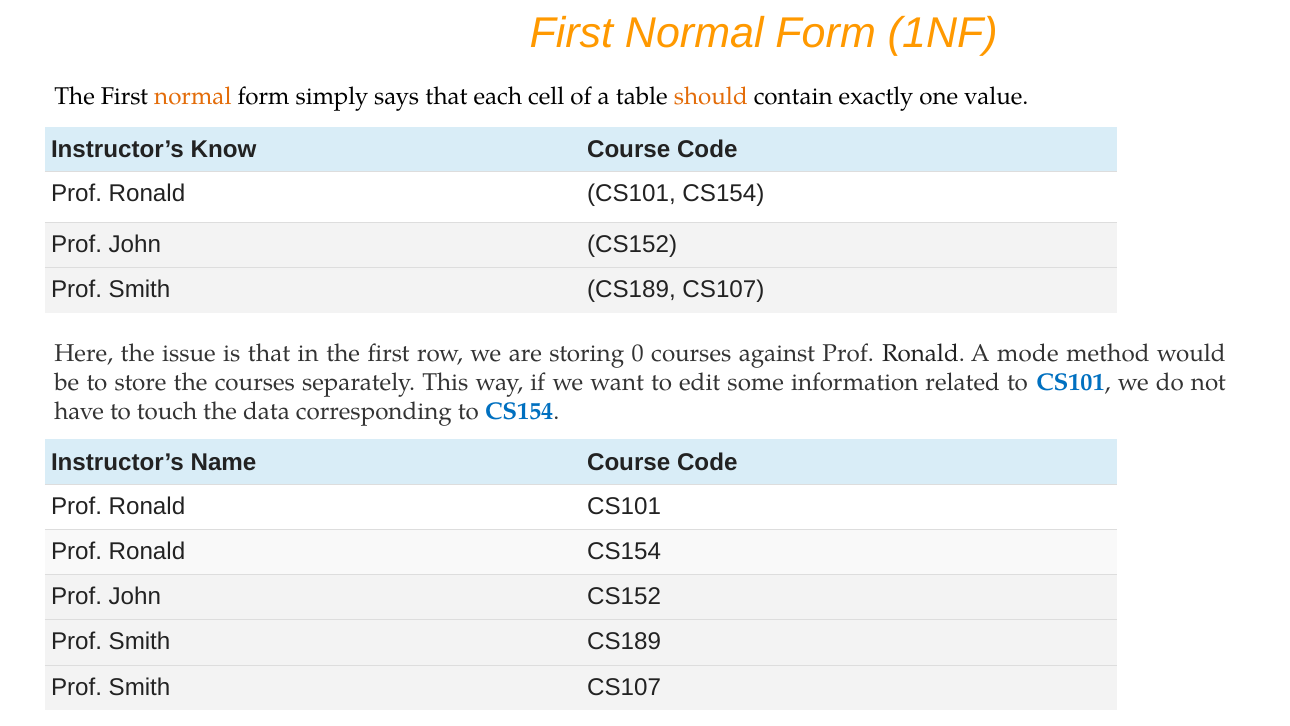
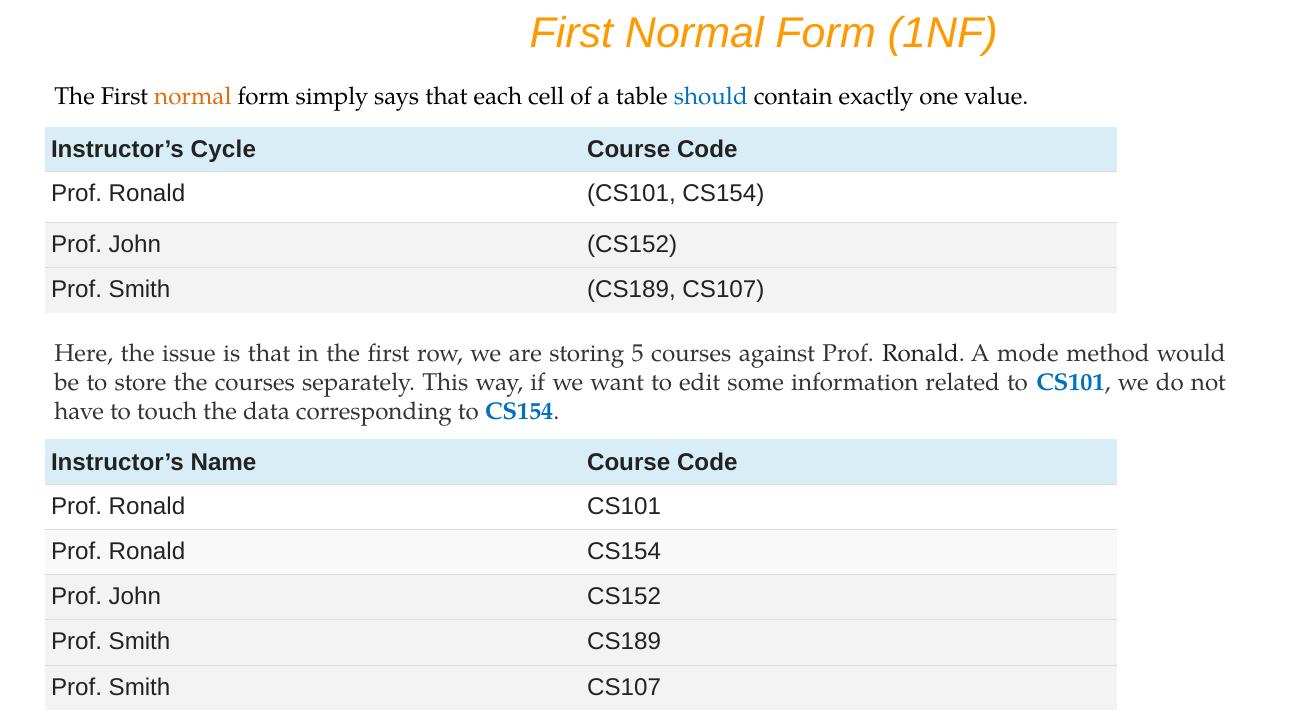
should colour: orange -> blue
Know: Know -> Cycle
0: 0 -> 5
